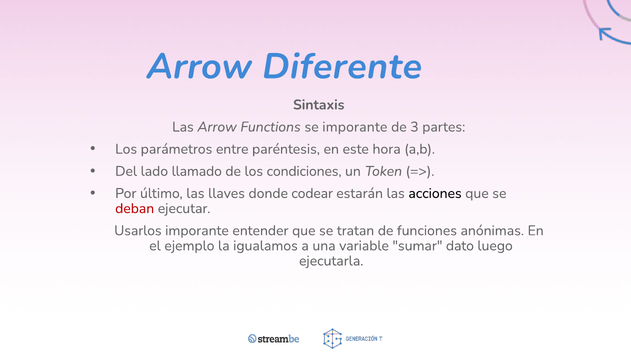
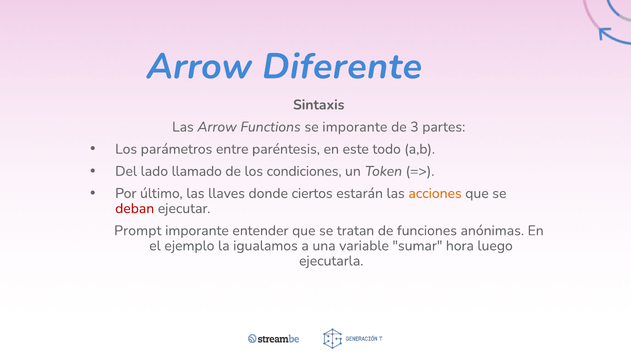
hora: hora -> todo
codear: codear -> ciertos
acciones colour: black -> orange
Usarlos: Usarlos -> Prompt
dato: dato -> hora
